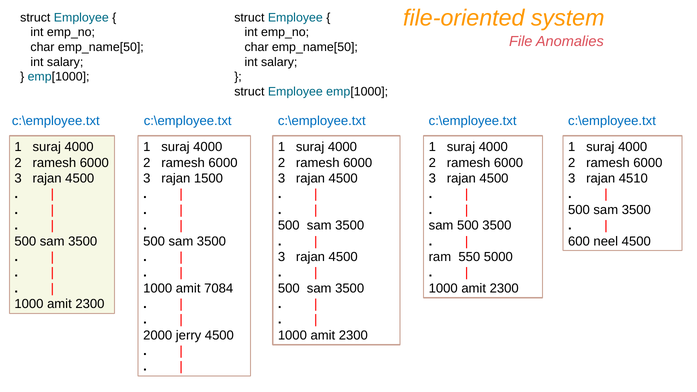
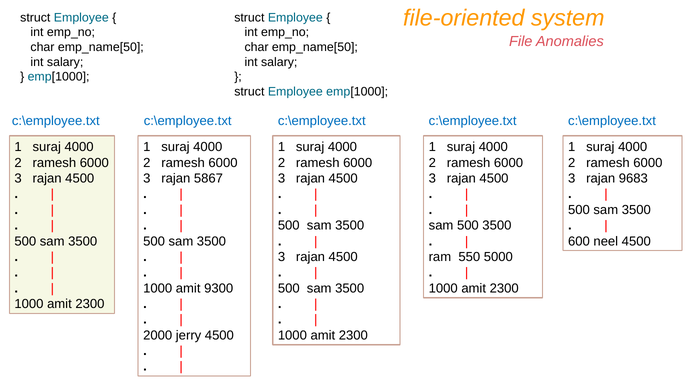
1500: 1500 -> 5867
4510: 4510 -> 9683
7084: 7084 -> 9300
